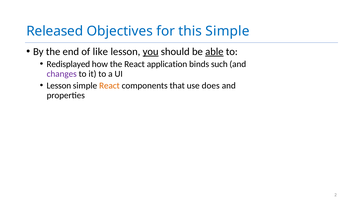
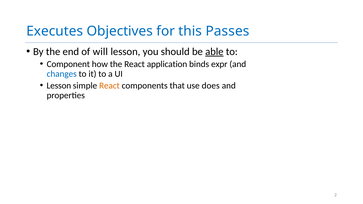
Released: Released -> Executes
this Simple: Simple -> Passes
like: like -> will
you underline: present -> none
Redisplayed: Redisplayed -> Component
such: such -> expr
changes colour: purple -> blue
